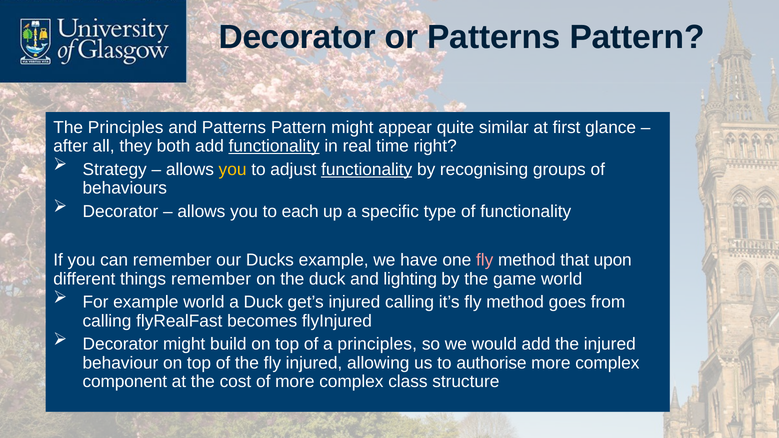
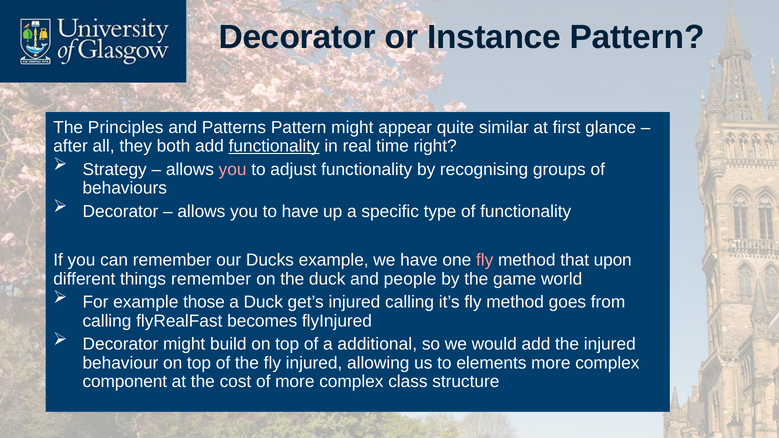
or Patterns: Patterns -> Instance
you at (233, 170) colour: yellow -> pink
functionality at (367, 170) underline: present -> none
to each: each -> have
lighting: lighting -> people
example world: world -> those
a principles: principles -> additional
authorise: authorise -> elements
